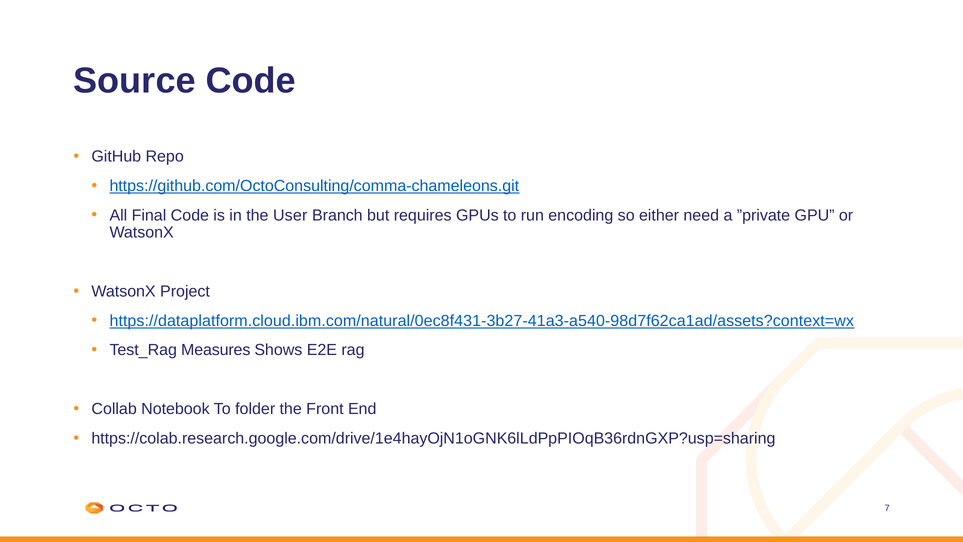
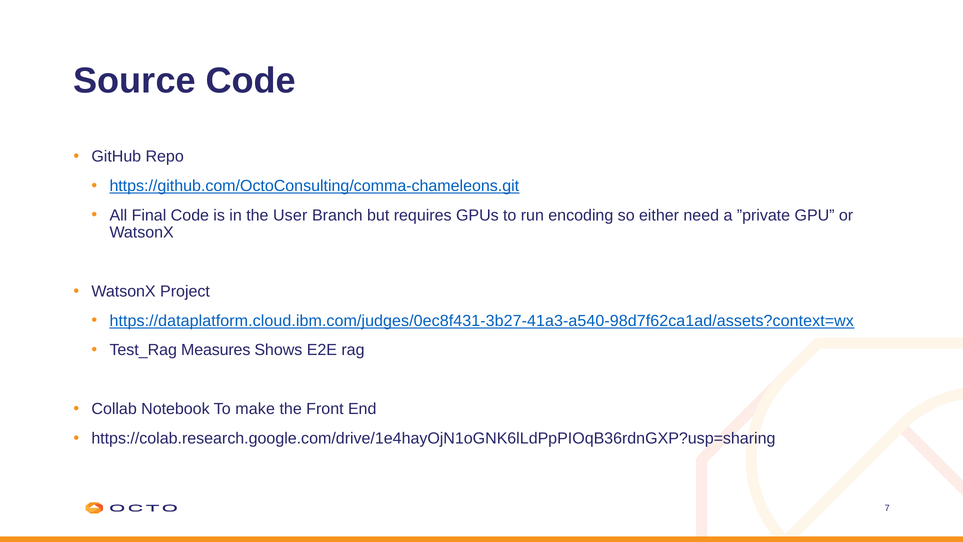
https://dataplatform.cloud.ibm.com/natural/0ec8f431-3b27-41a3-a540-98d7f62ca1ad/assets?context=wx: https://dataplatform.cloud.ibm.com/natural/0ec8f431-3b27-41a3-a540-98d7f62ca1ad/assets?context=wx -> https://dataplatform.cloud.ibm.com/judges/0ec8f431-3b27-41a3-a540-98d7f62ca1ad/assets?context=wx
folder: folder -> make
